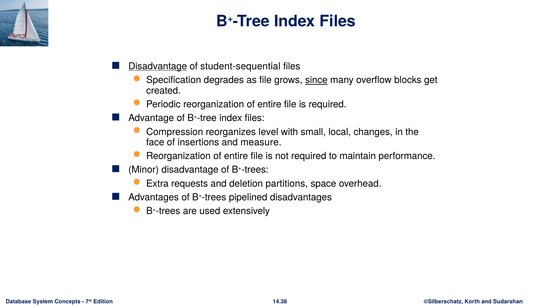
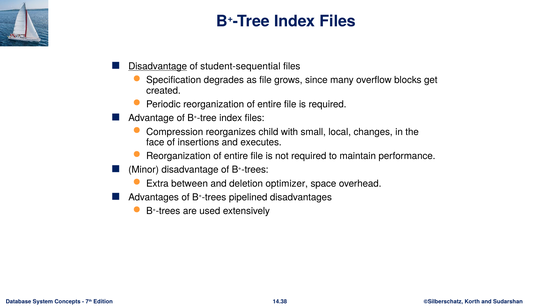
since underline: present -> none
level: level -> child
measure: measure -> executes
requests: requests -> between
partitions: partitions -> optimizer
